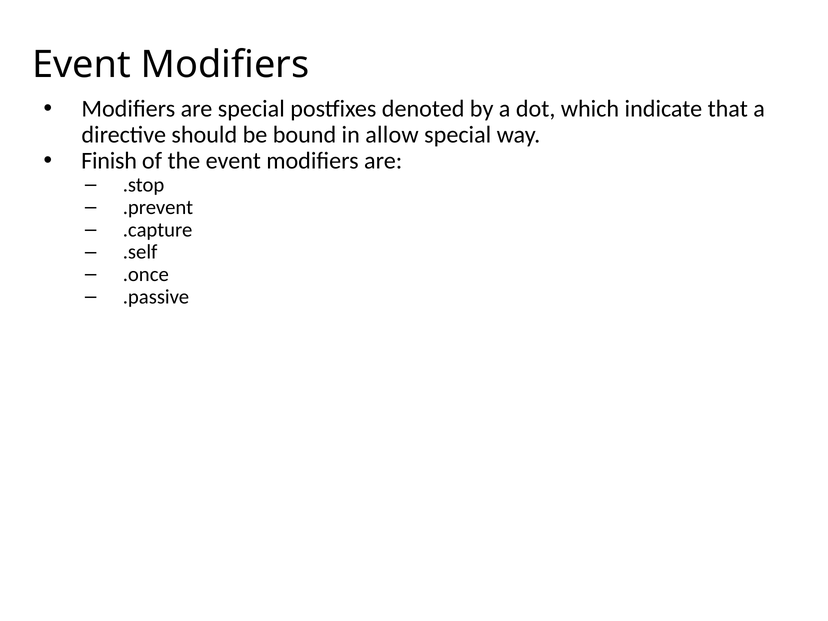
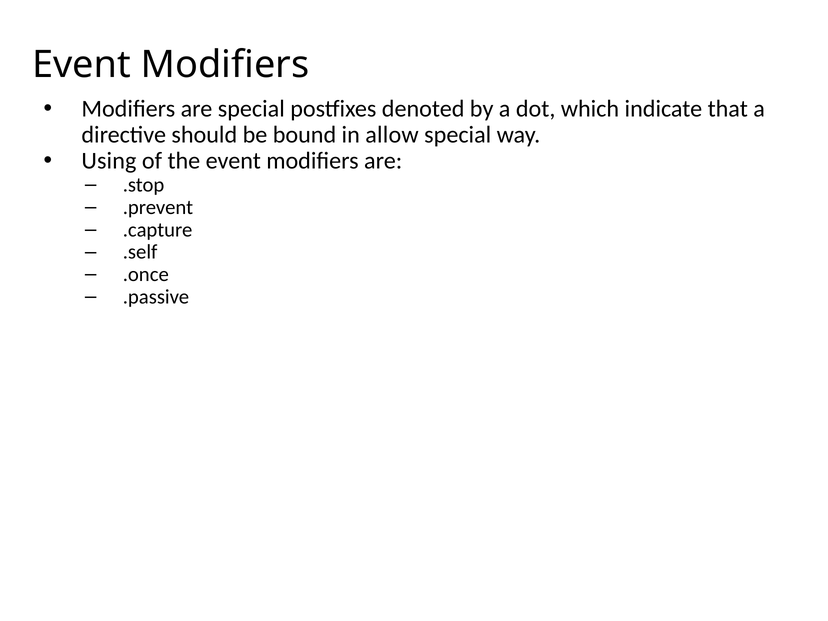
Finish: Finish -> Using
